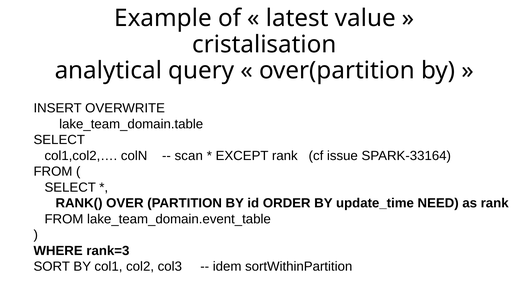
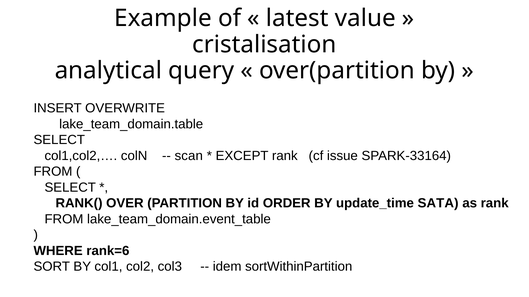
NEED: NEED -> SATA
rank=3: rank=3 -> rank=6
